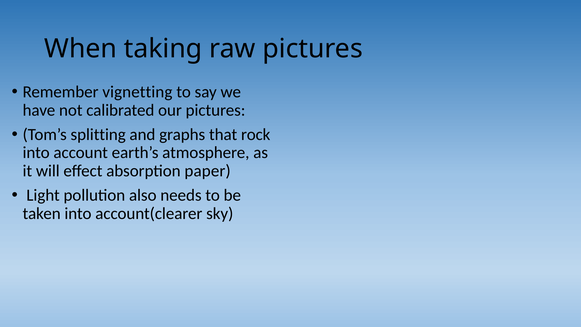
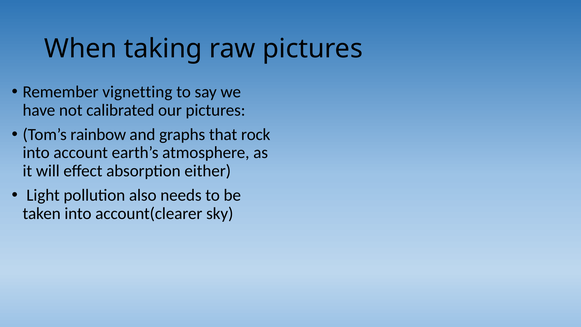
splitting: splitting -> rainbow
paper: paper -> either
